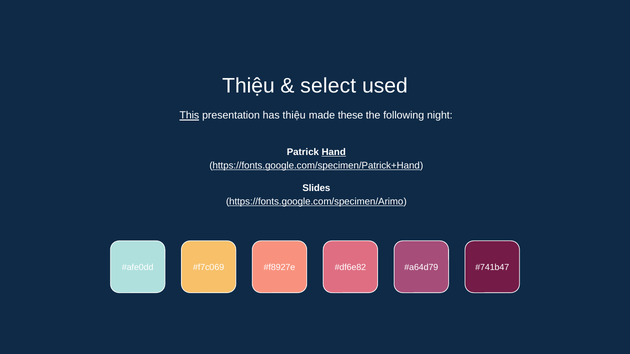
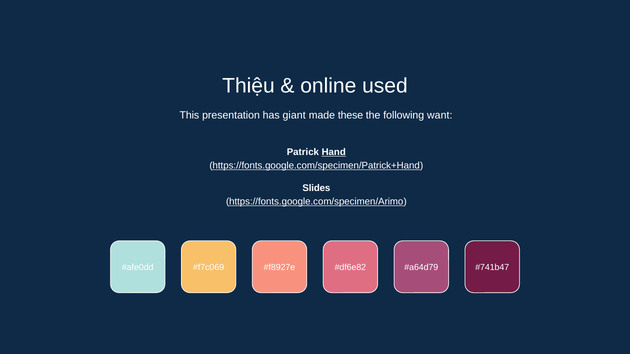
select: select -> online
This underline: present -> none
has thiệu: thiệu -> giant
night: night -> want
